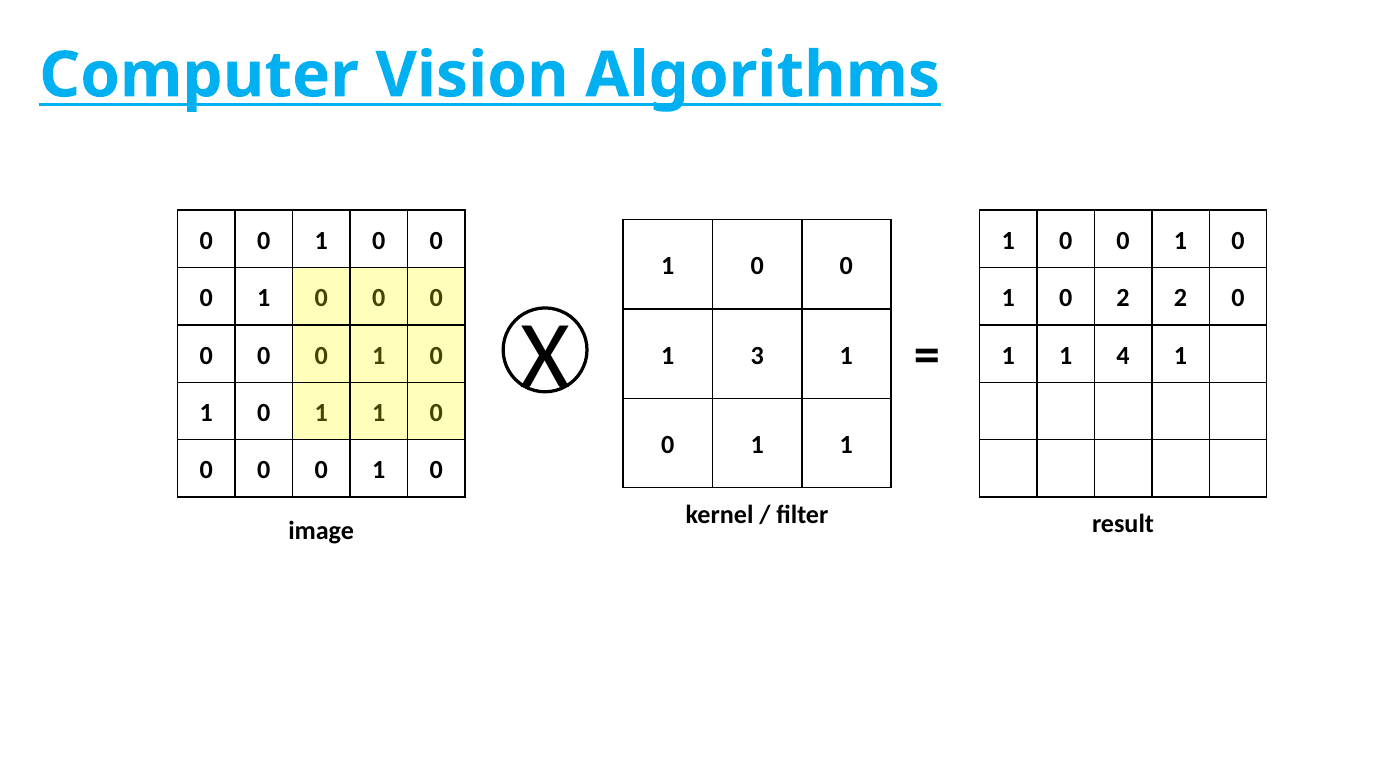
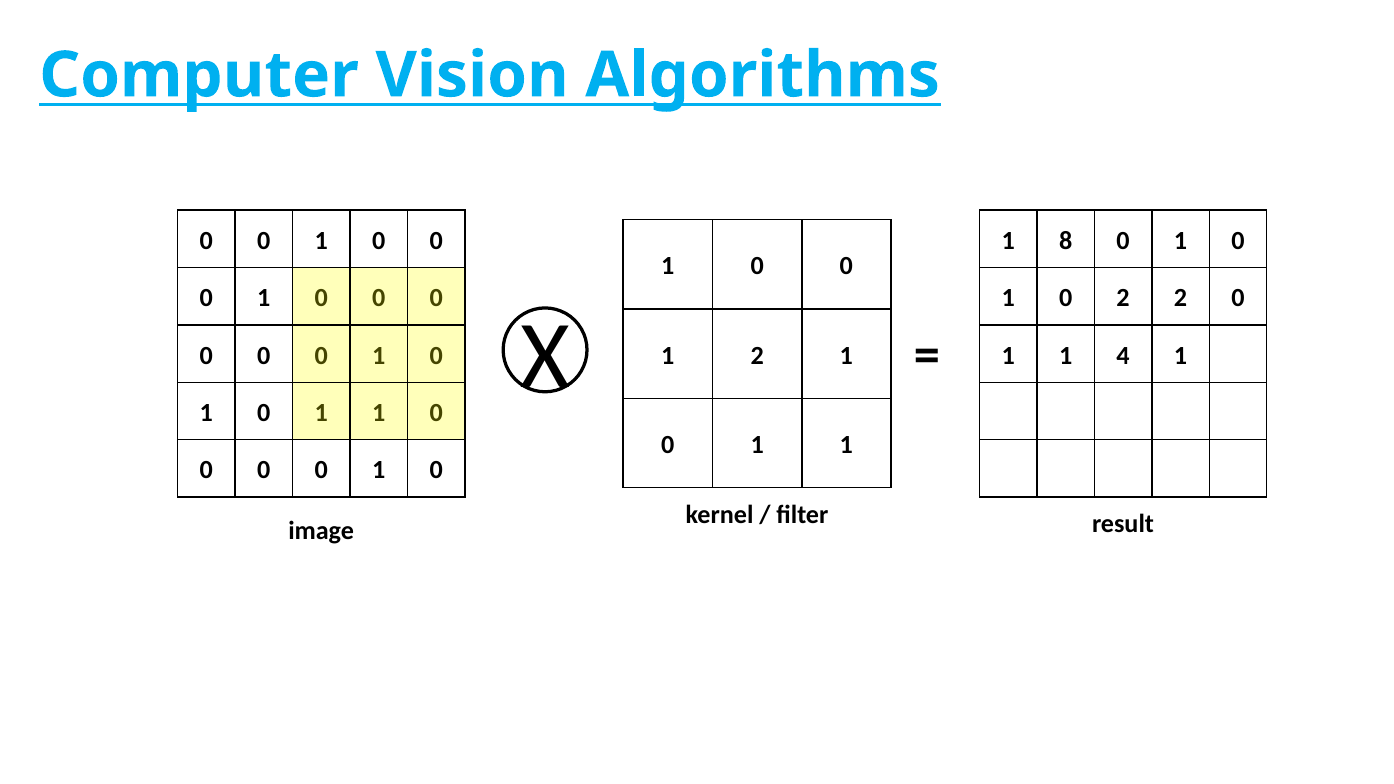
0 at (1066, 241): 0 -> 8
3 at (757, 355): 3 -> 2
